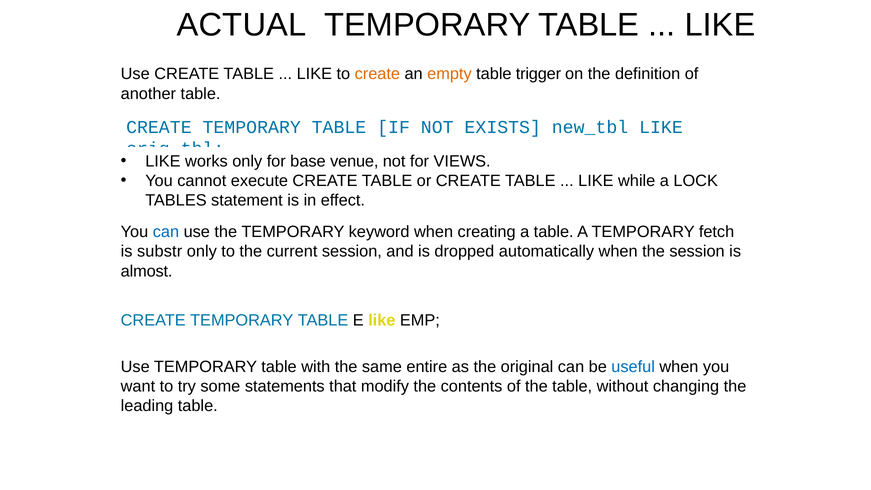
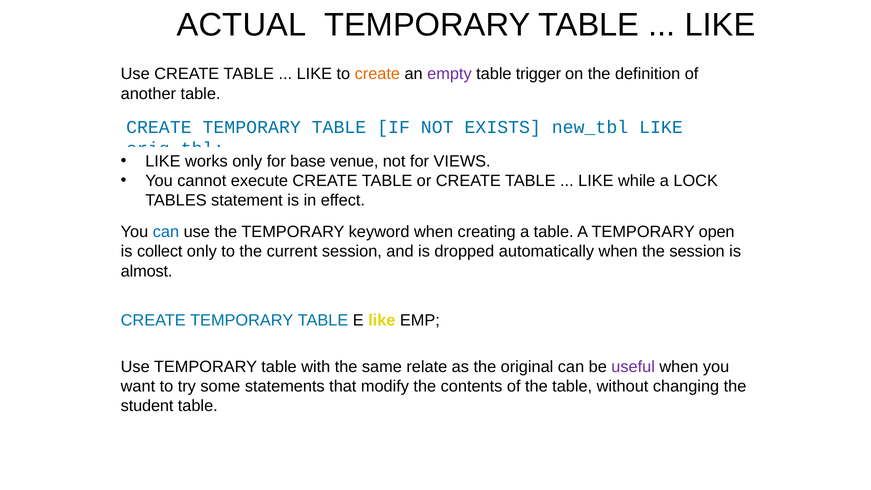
empty colour: orange -> purple
fetch: fetch -> open
substr: substr -> collect
entire: entire -> relate
useful colour: blue -> purple
leading: leading -> student
